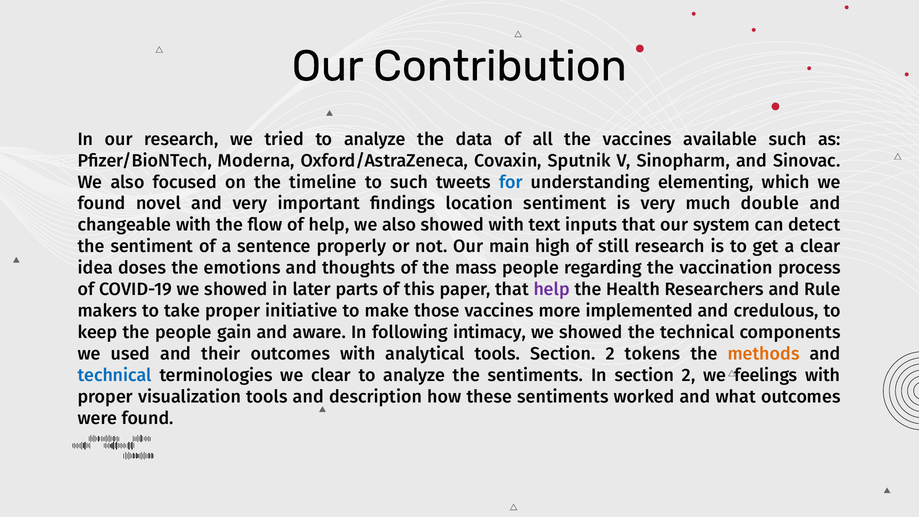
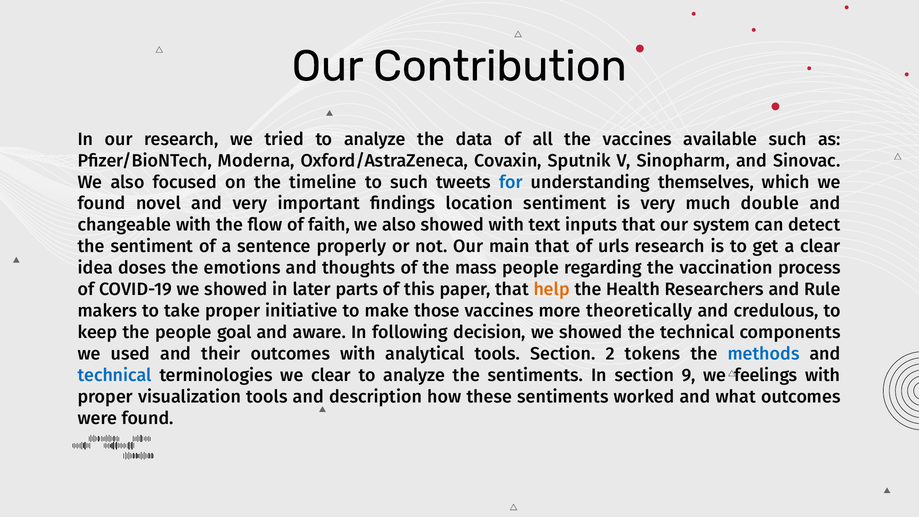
elementing: elementing -> themselves
of help: help -> faith
main high: high -> that
still: still -> urls
help at (552, 289) colour: purple -> orange
implemented: implemented -> theoretically
gain: gain -> goal
intimacy: intimacy -> decision
methods colour: orange -> blue
In section 2: 2 -> 9
